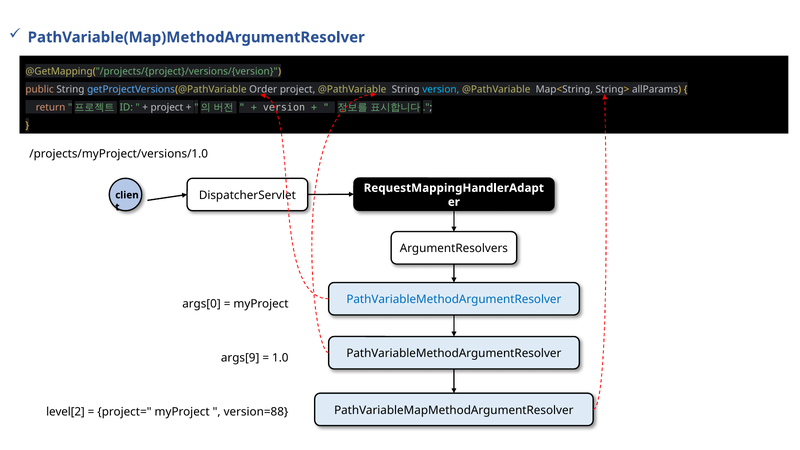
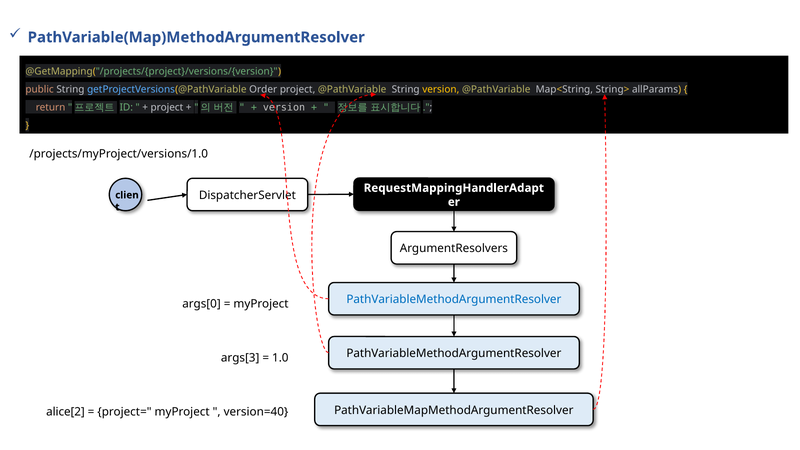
version at (441, 89) colour: light blue -> yellow
args[9: args[9 -> args[3
level[2: level[2 -> alice[2
version=88: version=88 -> version=40
